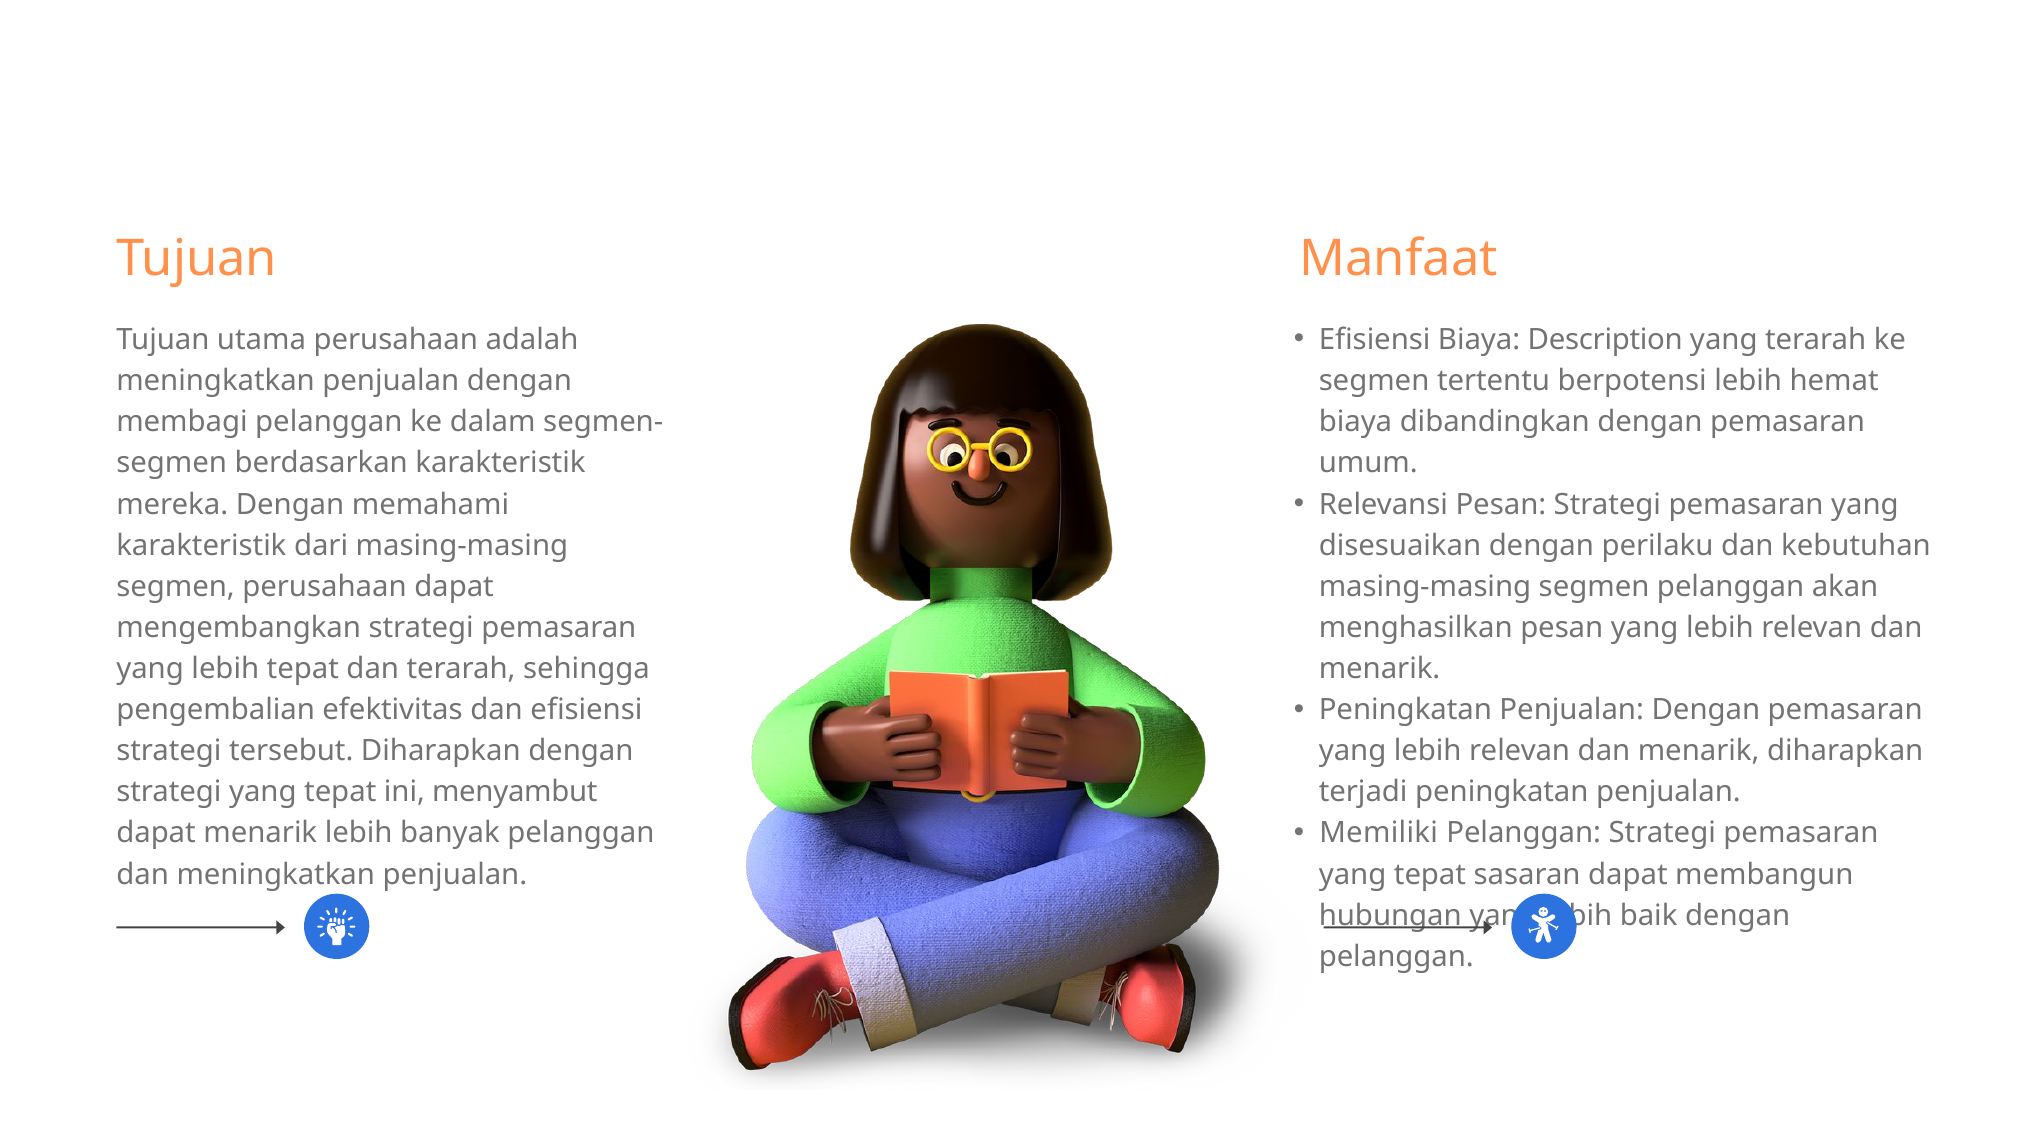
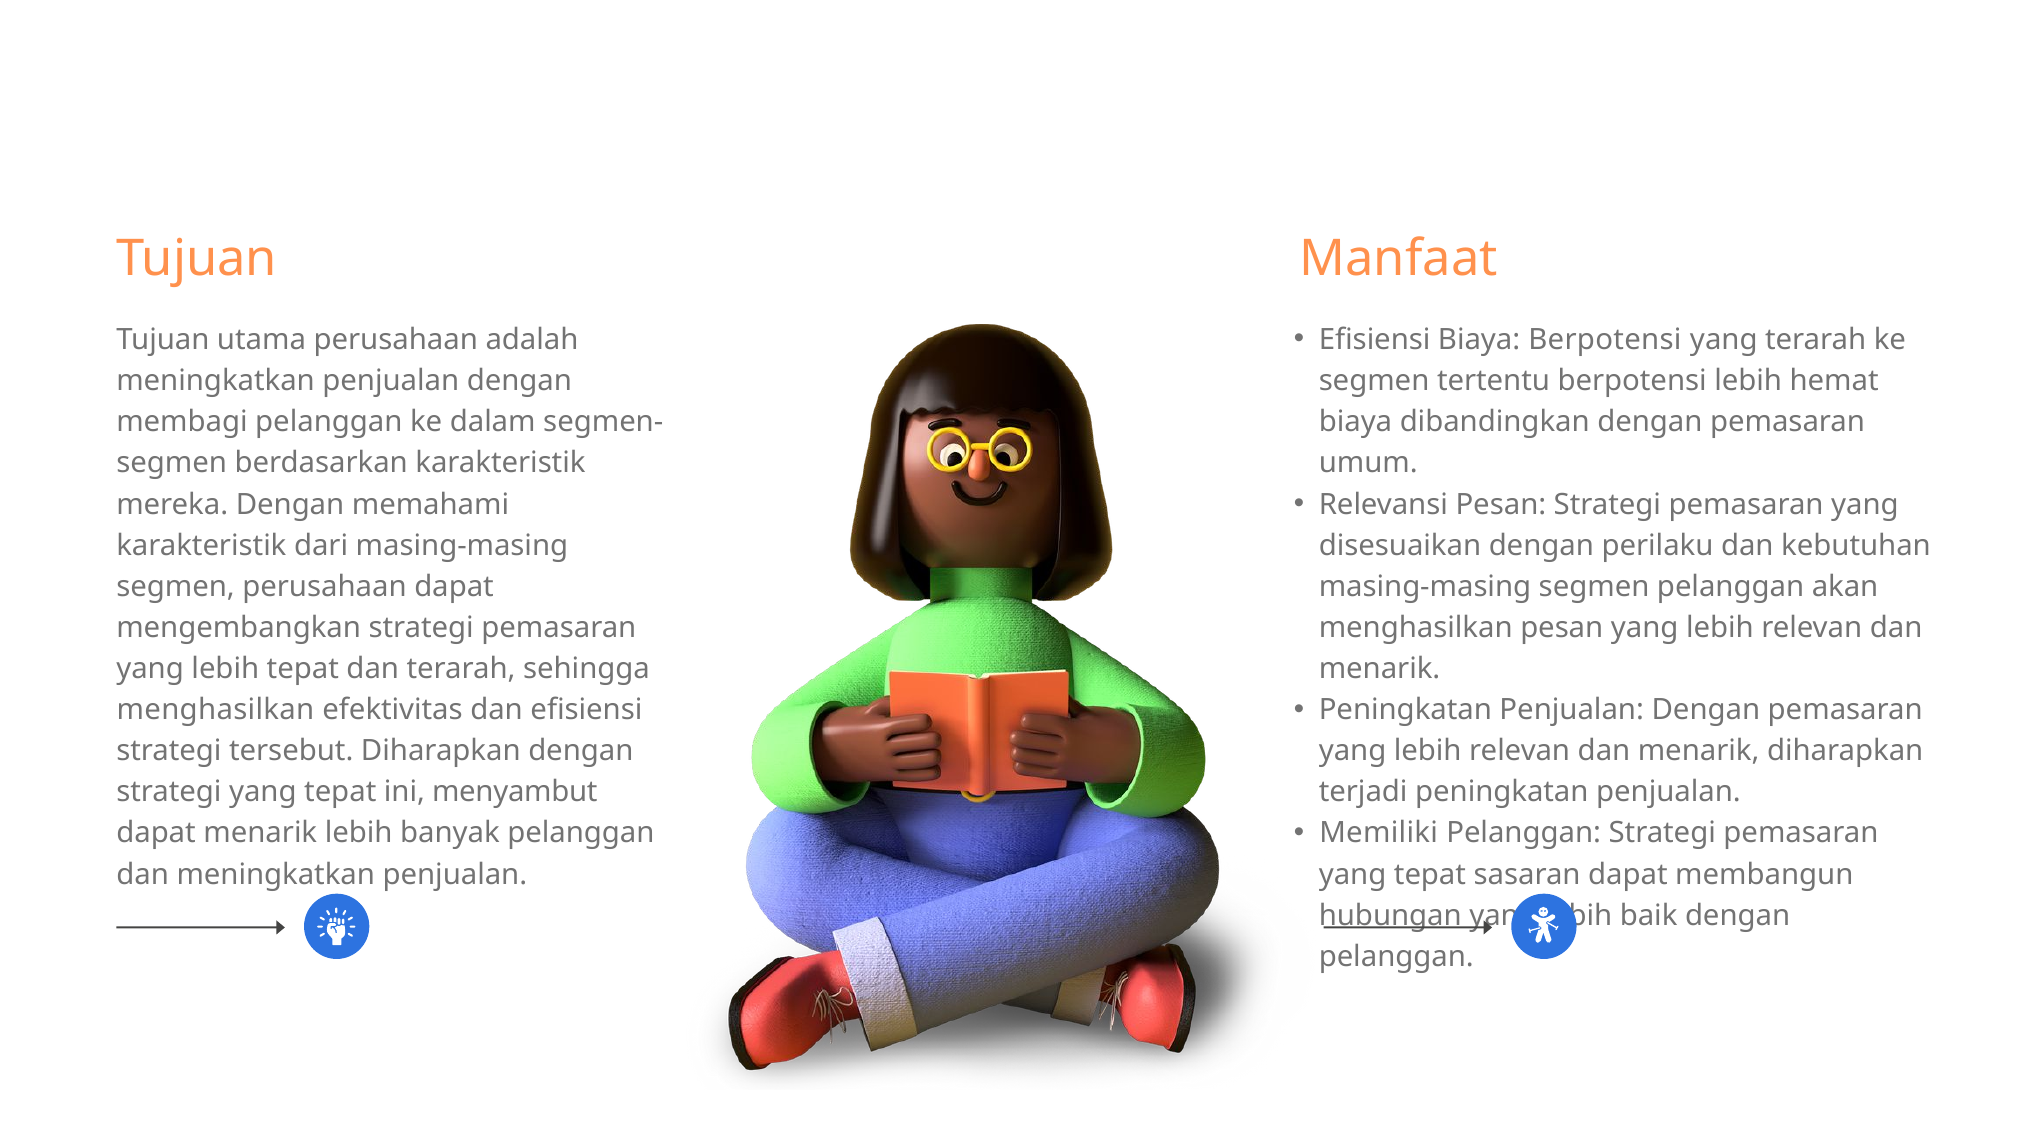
Biaya Description: Description -> Berpotensi
pengembalian at (216, 710): pengembalian -> menghasilkan
